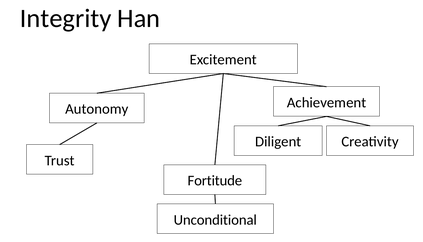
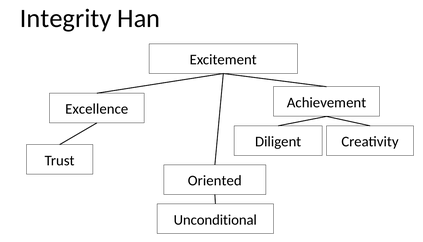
Autonomy: Autonomy -> Excellence
Fortitude: Fortitude -> Oriented
